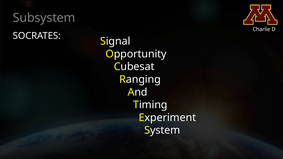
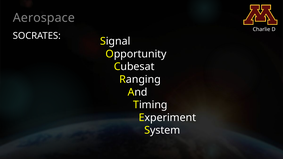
Subsystem: Subsystem -> Aerospace
